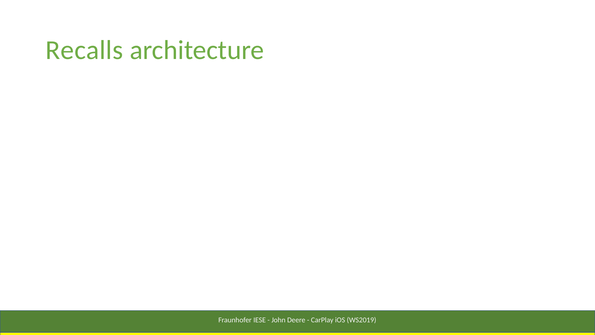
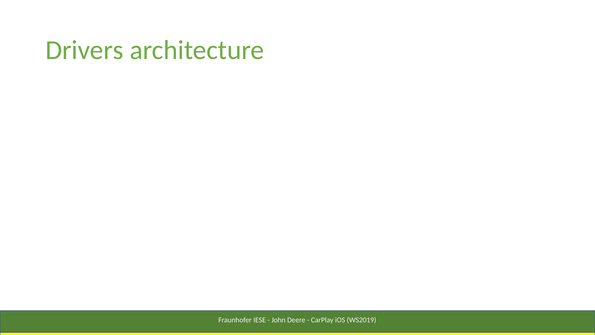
Recalls: Recalls -> Drivers
